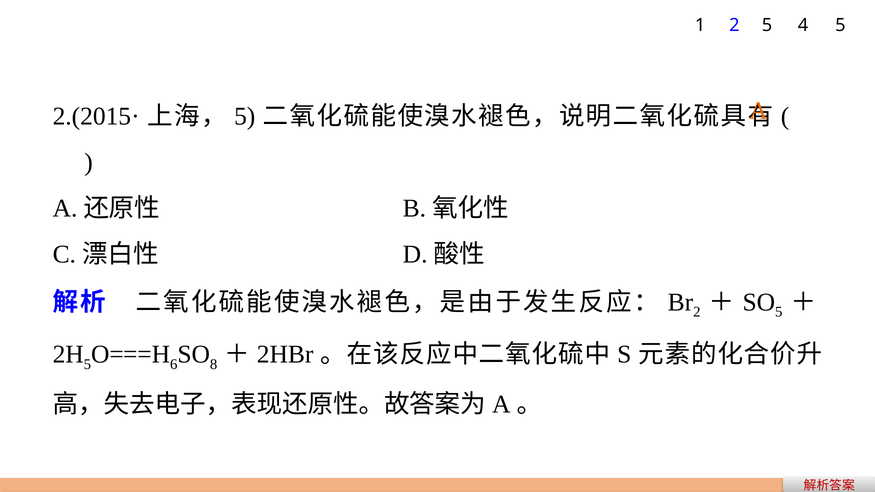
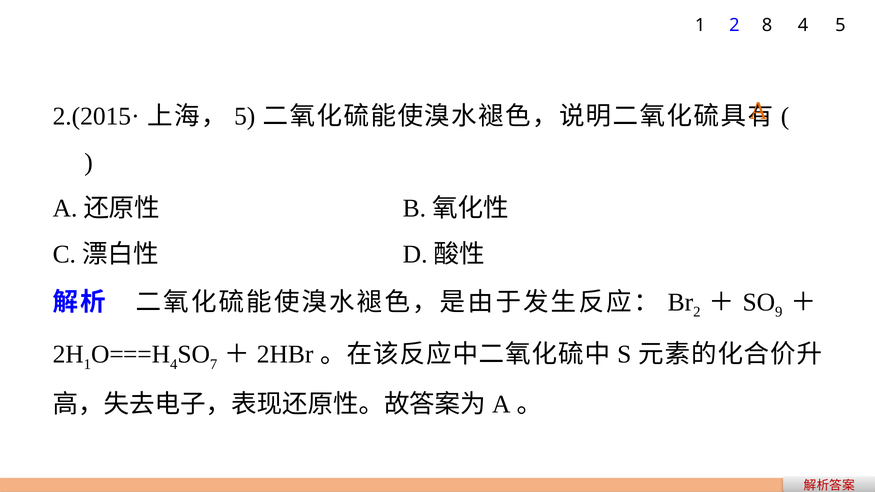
2 5: 5 -> 8
5 at (779, 312): 5 -> 9
5 at (87, 365): 5 -> 1
6 at (174, 365): 6 -> 4
8: 8 -> 7
